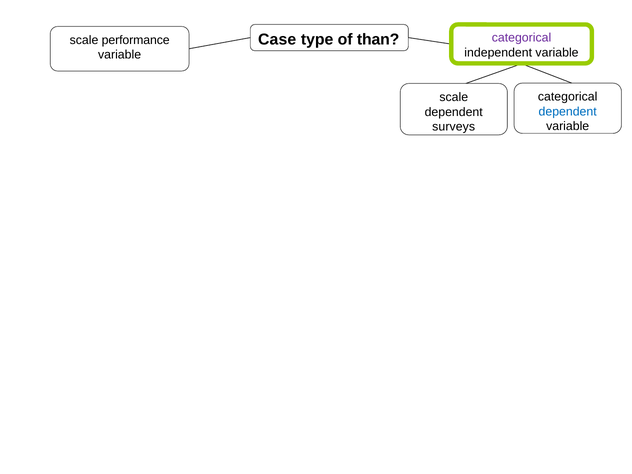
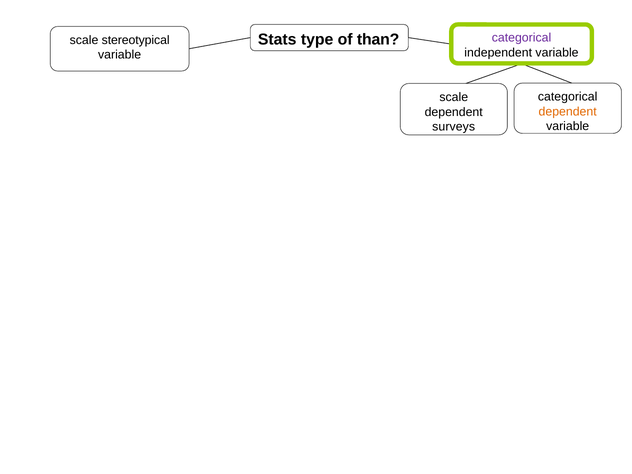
Case: Case -> Stats
performance: performance -> stereotypical
dependent at (568, 112) colour: blue -> orange
